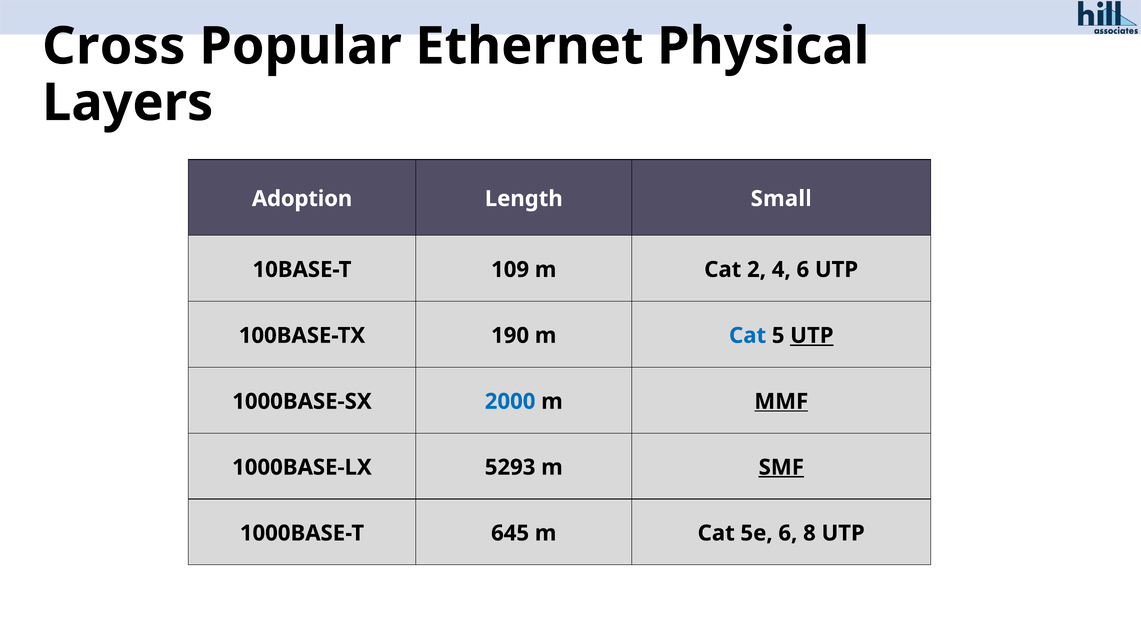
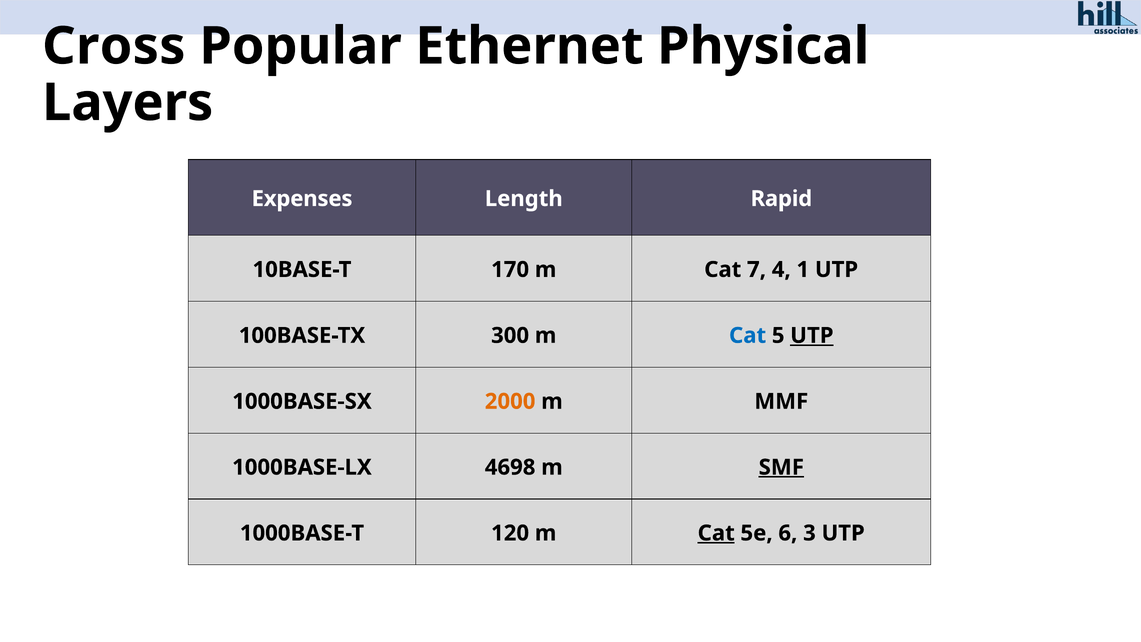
Adoption: Adoption -> Expenses
Small: Small -> Rapid
109: 109 -> 170
2: 2 -> 7
4 6: 6 -> 1
190: 190 -> 300
2000 colour: blue -> orange
MMF underline: present -> none
5293: 5293 -> 4698
645: 645 -> 120
Cat at (716, 533) underline: none -> present
8: 8 -> 3
